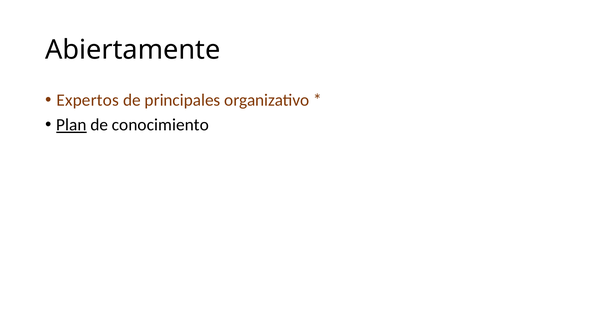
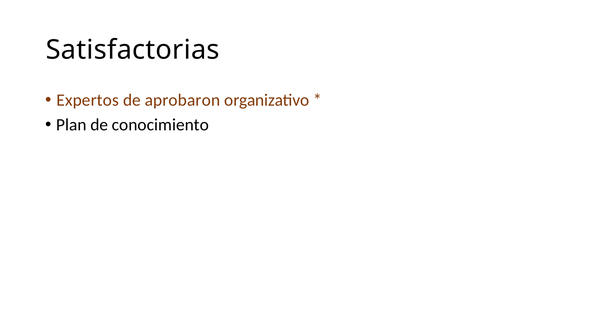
Abiertamente: Abiertamente -> Satisfactorias
principales: principales -> aprobaron
Plan underline: present -> none
